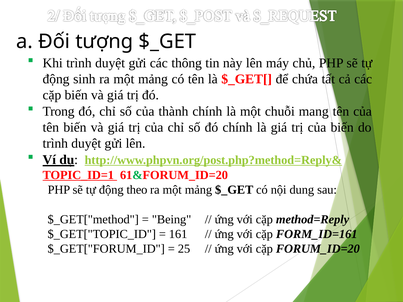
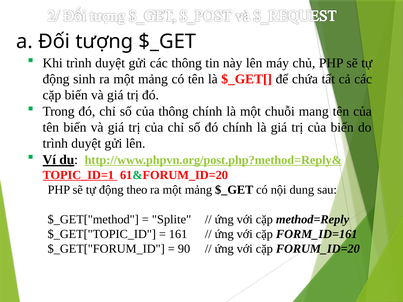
của thành: thành -> thông
Being: Being -> Splite
25: 25 -> 90
